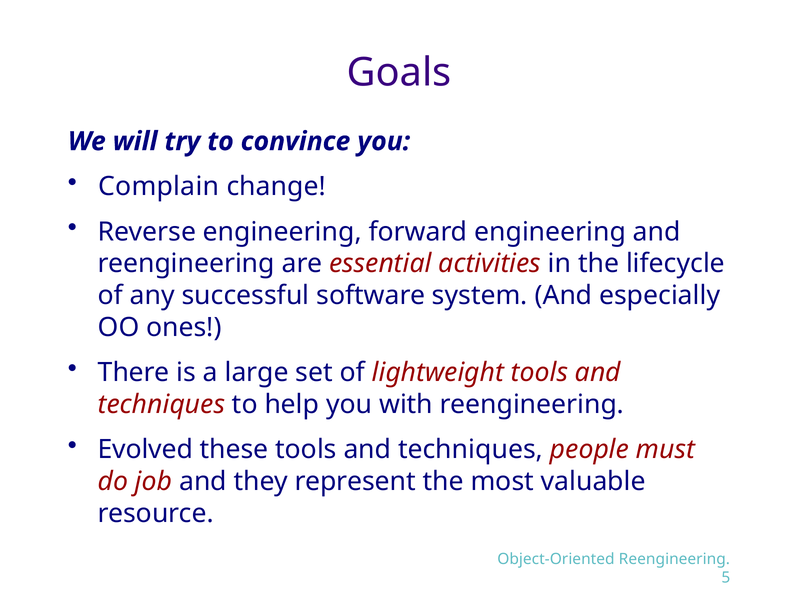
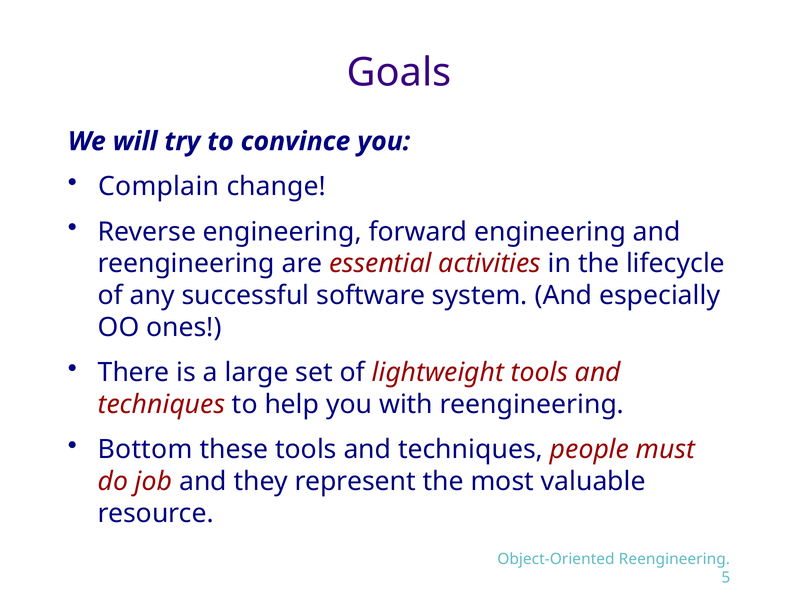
Evolved: Evolved -> Bottom
